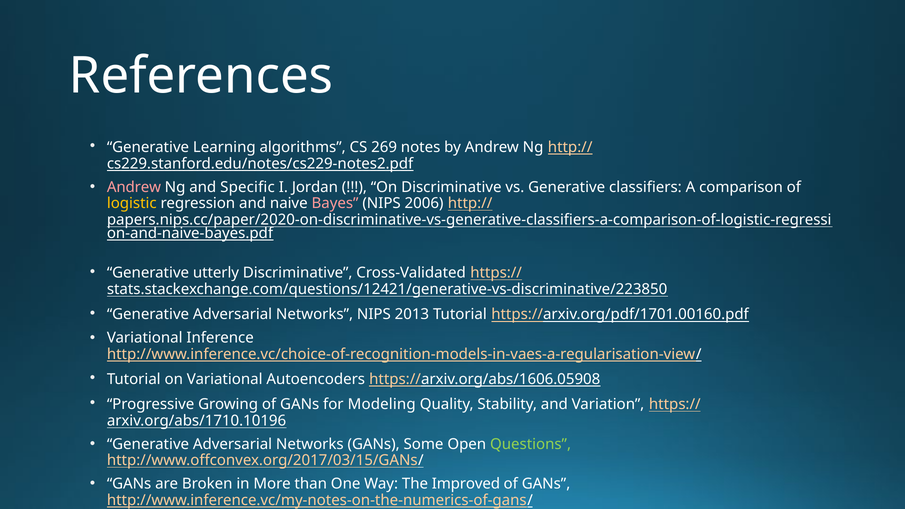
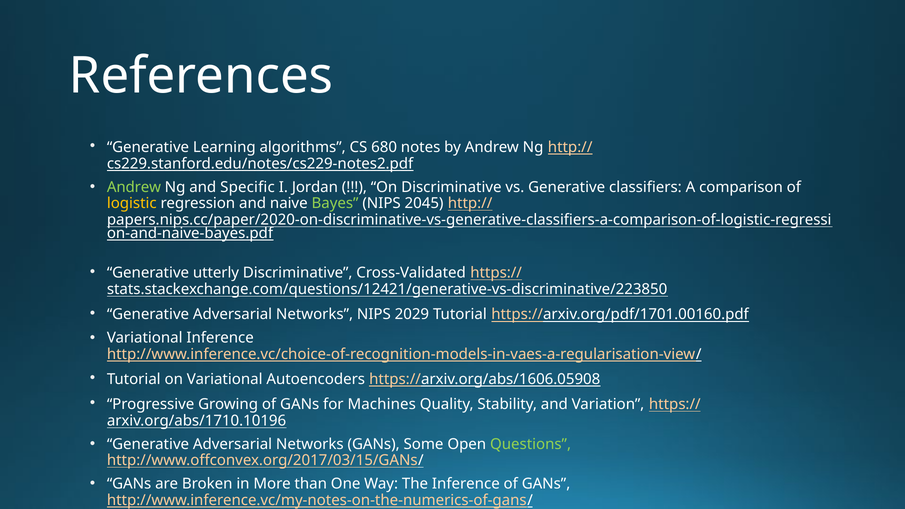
269: 269 -> 680
Andrew at (134, 187) colour: pink -> light green
Bayes colour: pink -> light green
2006: 2006 -> 2045
2013: 2013 -> 2029
Modeling: Modeling -> Machines
The Improved: Improved -> Inference
